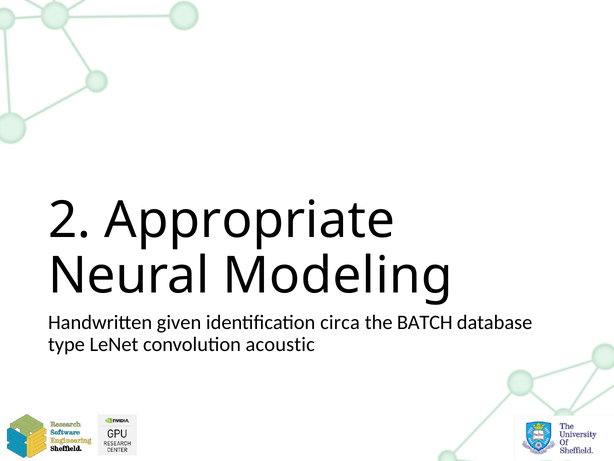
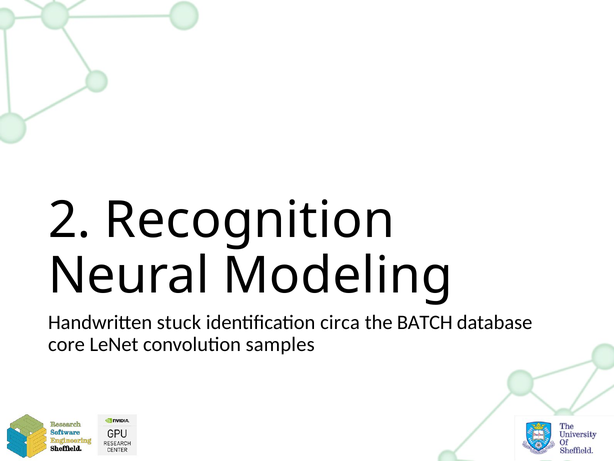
Appropriate: Appropriate -> Recognition
given: given -> stuck
type: type -> core
acoustic: acoustic -> samples
